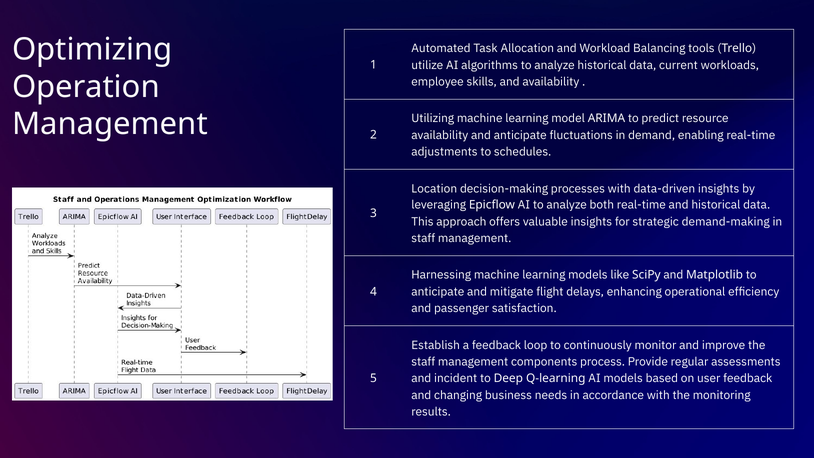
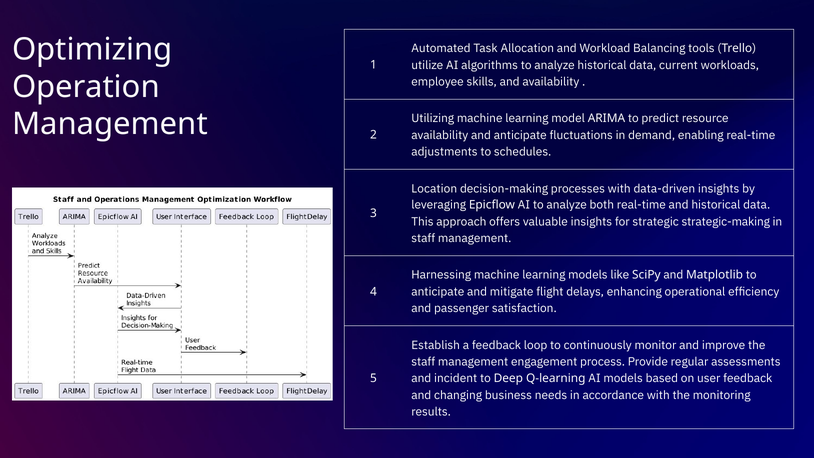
demand-making: demand-making -> strategic-making
components: components -> engagement
